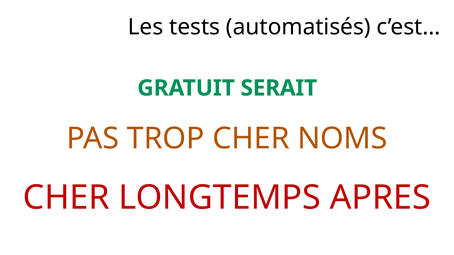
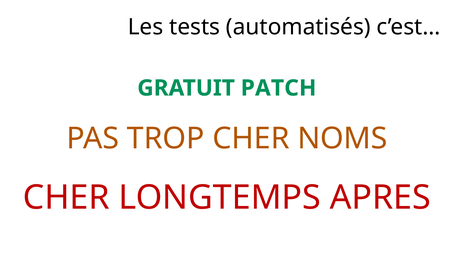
SERAIT: SERAIT -> PATCH
